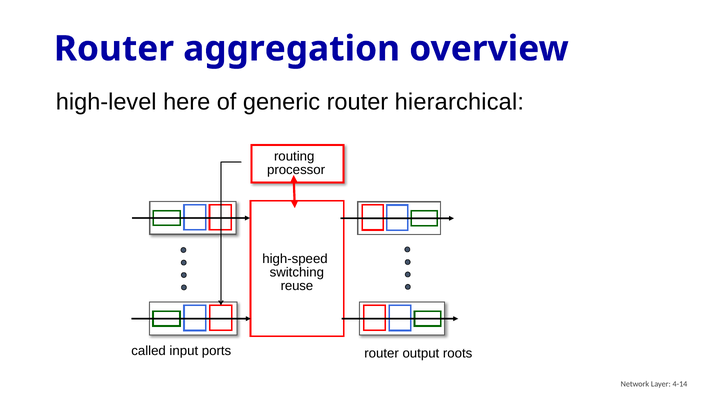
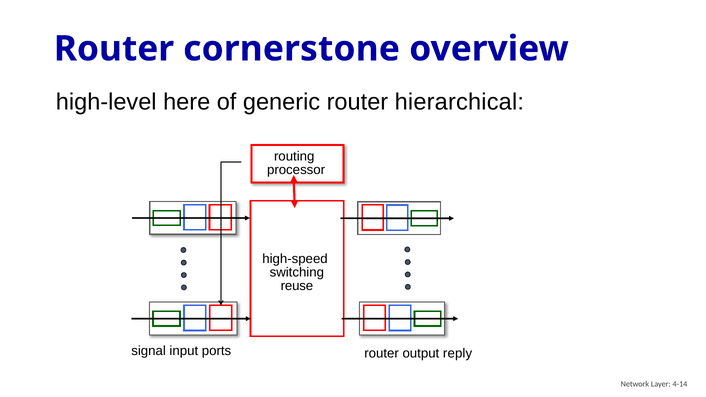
aggregation: aggregation -> cornerstone
called: called -> signal
roots: roots -> reply
